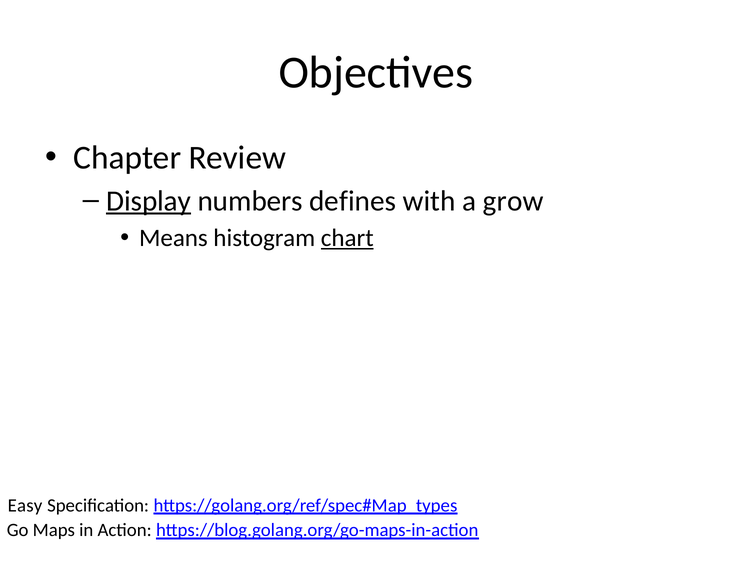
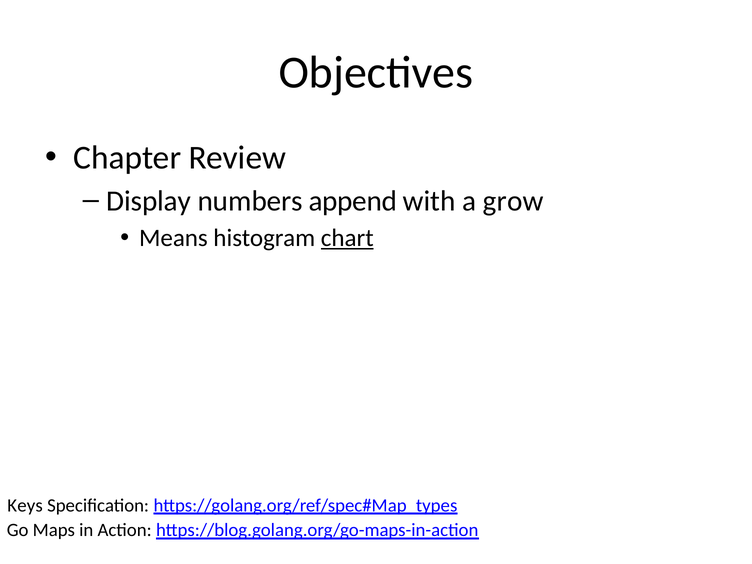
Display underline: present -> none
defines: defines -> append
Easy: Easy -> Keys
